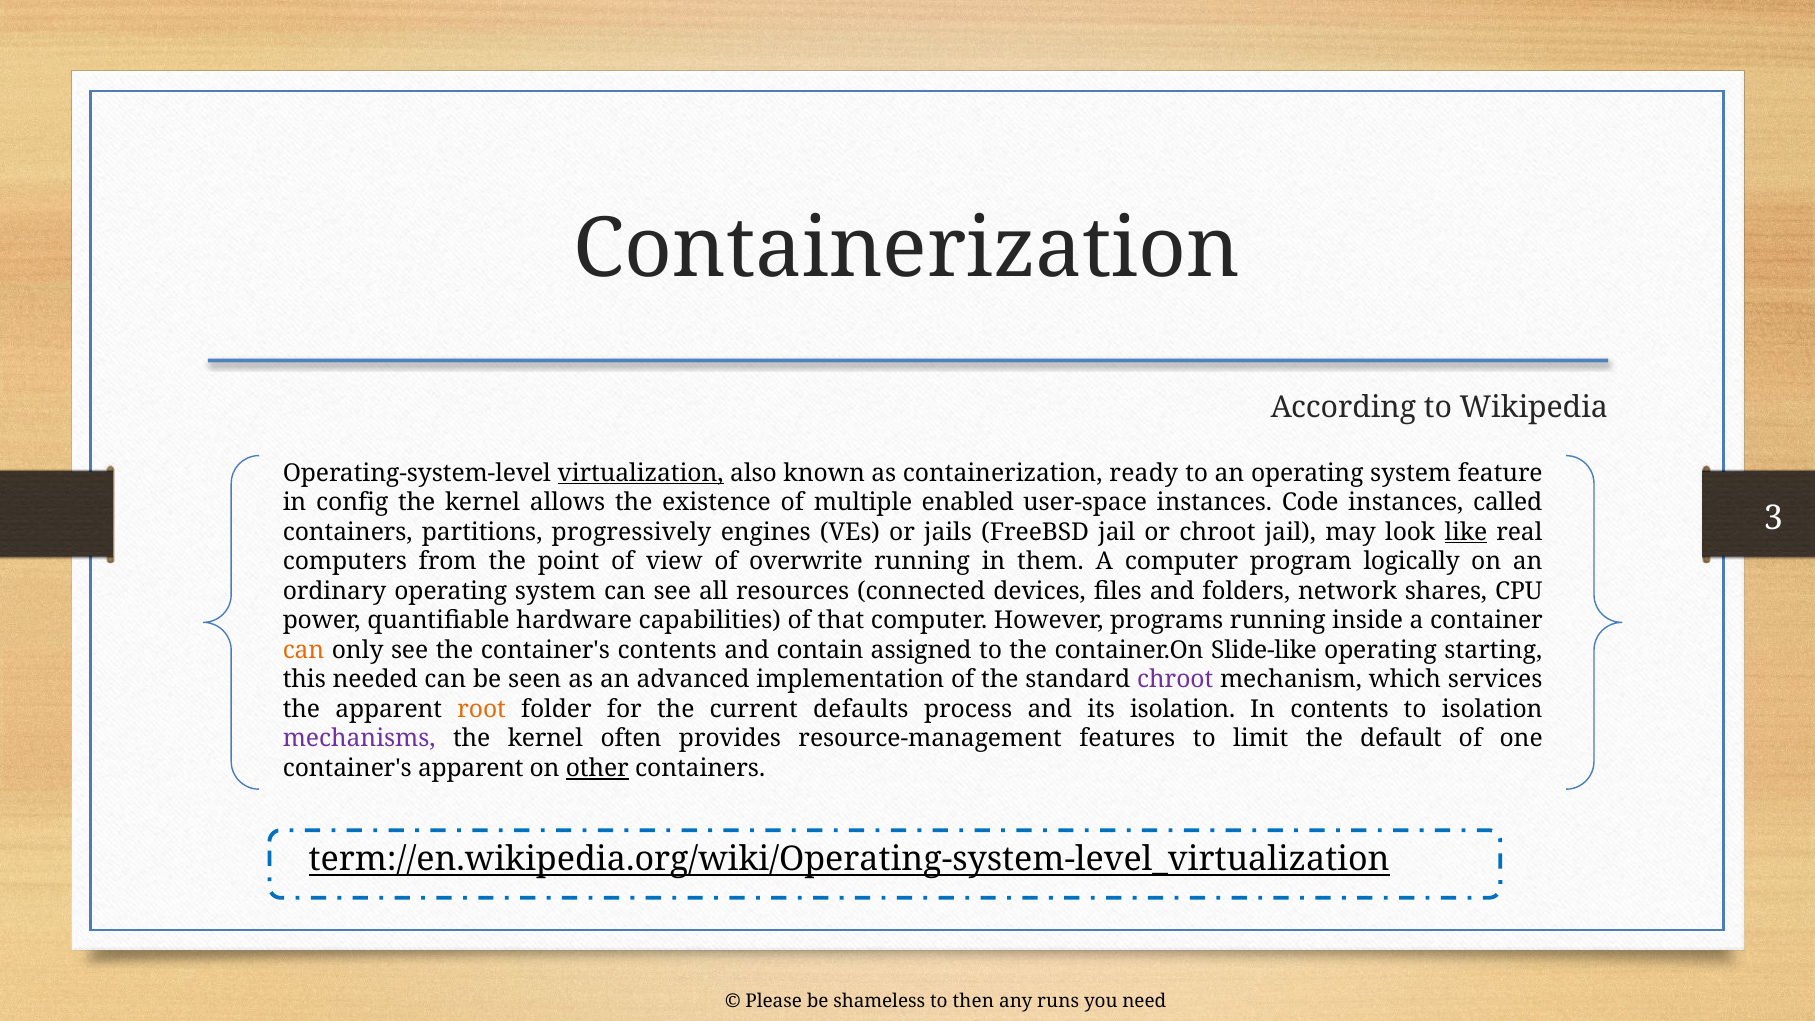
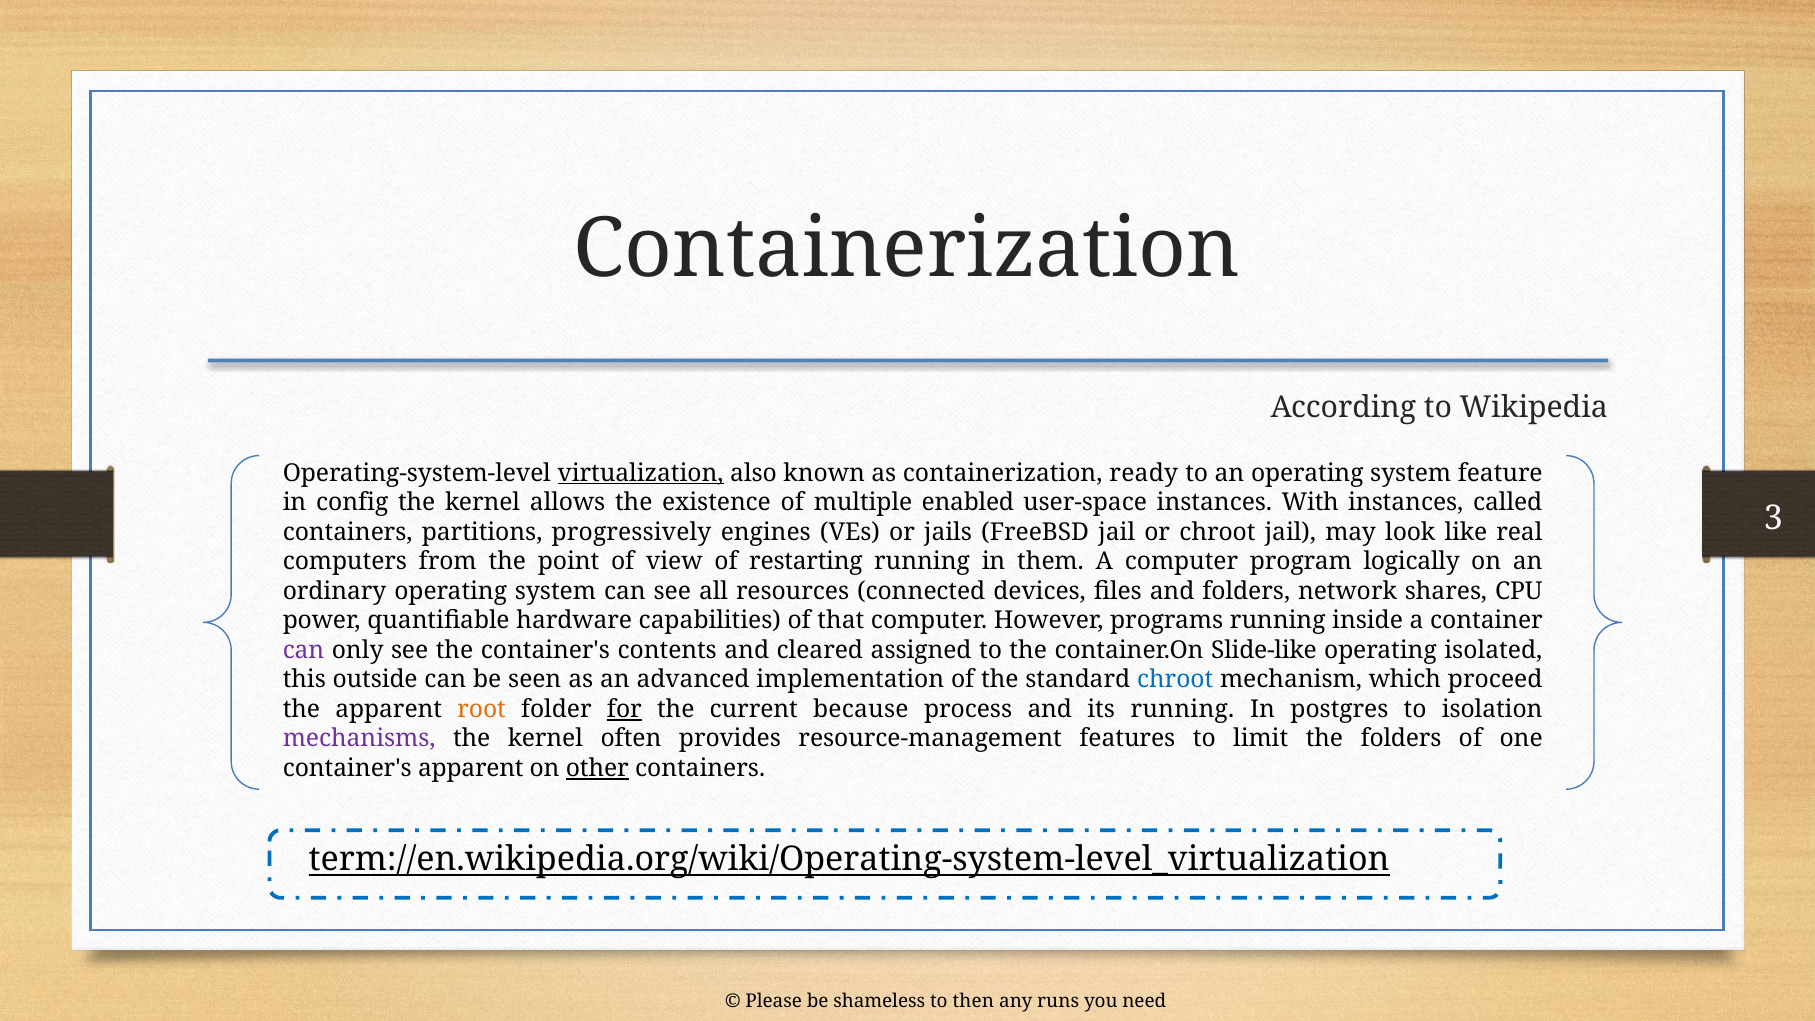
Code: Code -> With
like underline: present -> none
overwrite: overwrite -> restarting
can at (304, 650) colour: orange -> purple
contain: contain -> cleared
starting: starting -> isolated
needed: needed -> outside
chroot at (1175, 680) colour: purple -> blue
services: services -> proceed
for underline: none -> present
defaults: defaults -> because
its isolation: isolation -> running
In contents: contents -> postgres
the default: default -> folders
